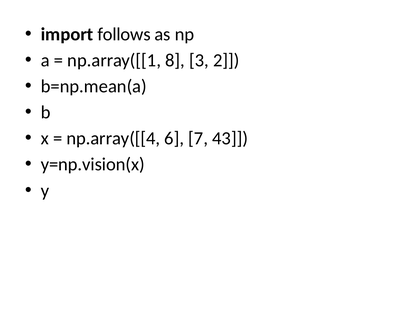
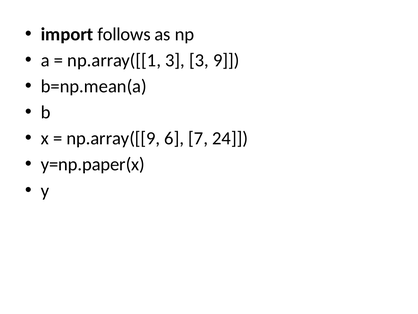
np.array([[1 8: 8 -> 3
2: 2 -> 9
np.array([[4: np.array([[4 -> np.array([[9
43: 43 -> 24
y=np.vision(x: y=np.vision(x -> y=np.paper(x
